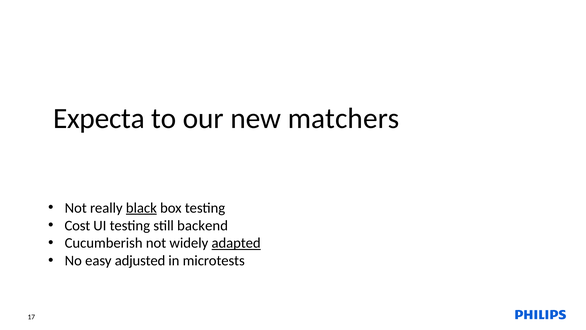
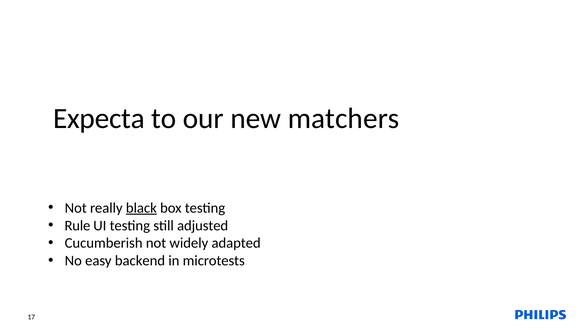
Cost: Cost -> Rule
backend: backend -> adjusted
adapted underline: present -> none
adjusted: adjusted -> backend
